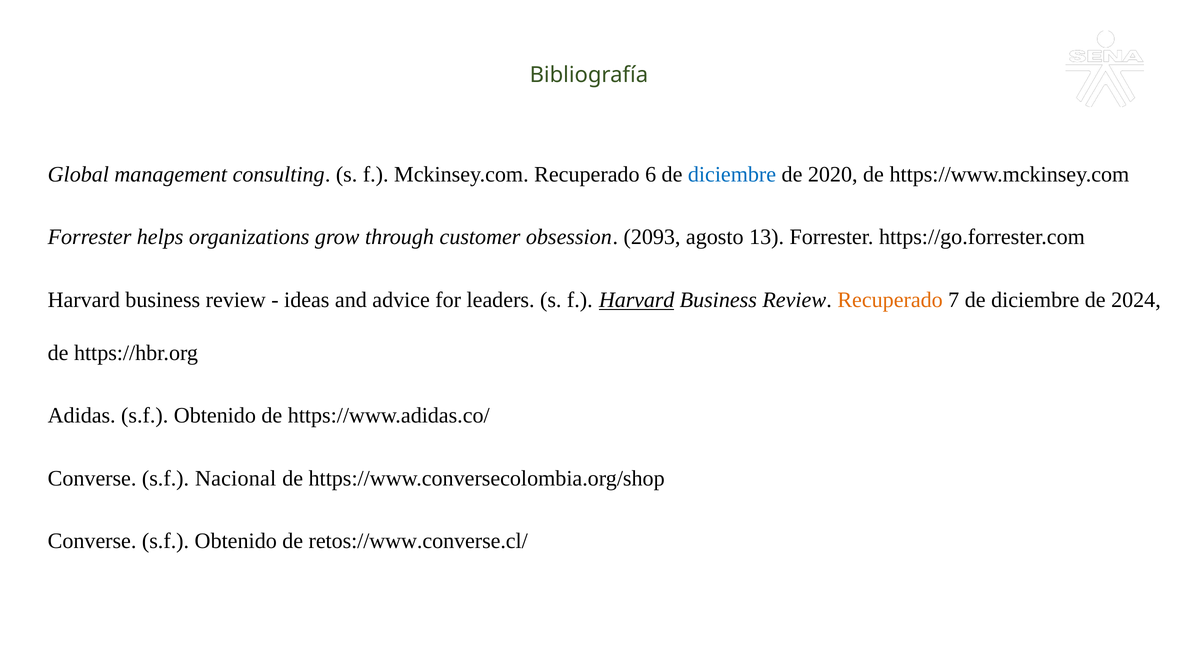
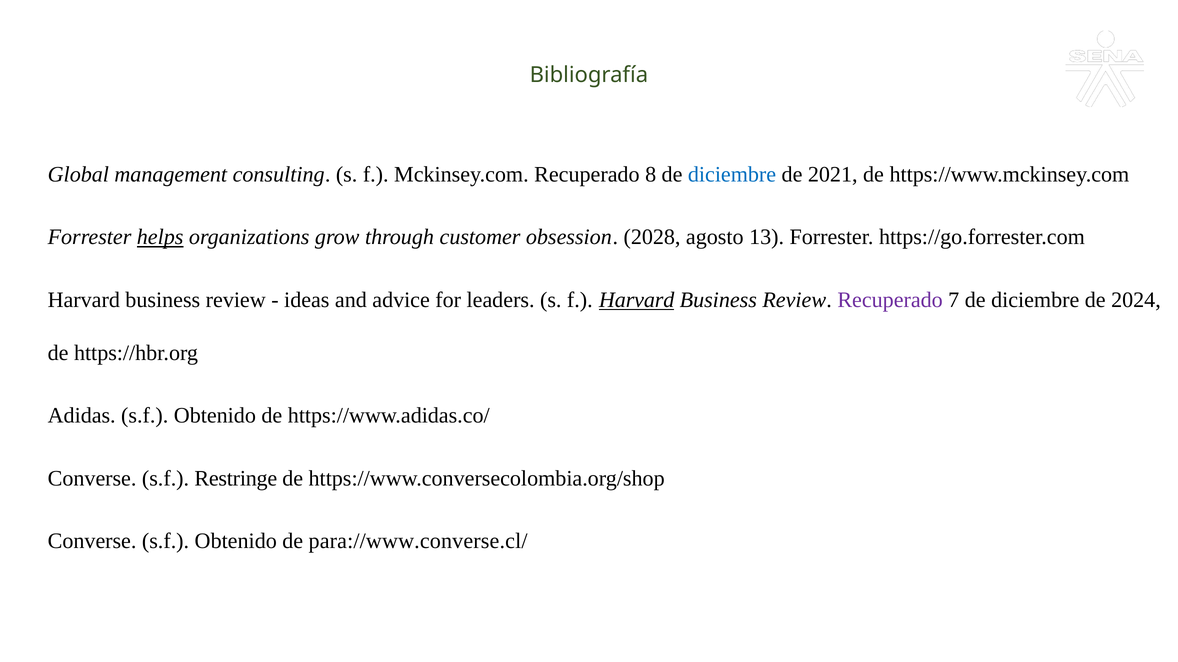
6: 6 -> 8
2020: 2020 -> 2021
helps underline: none -> present
2093: 2093 -> 2028
Recuperado at (890, 300) colour: orange -> purple
Nacional: Nacional -> Restringe
retos://www.converse.cl/: retos://www.converse.cl/ -> para://www.converse.cl/
